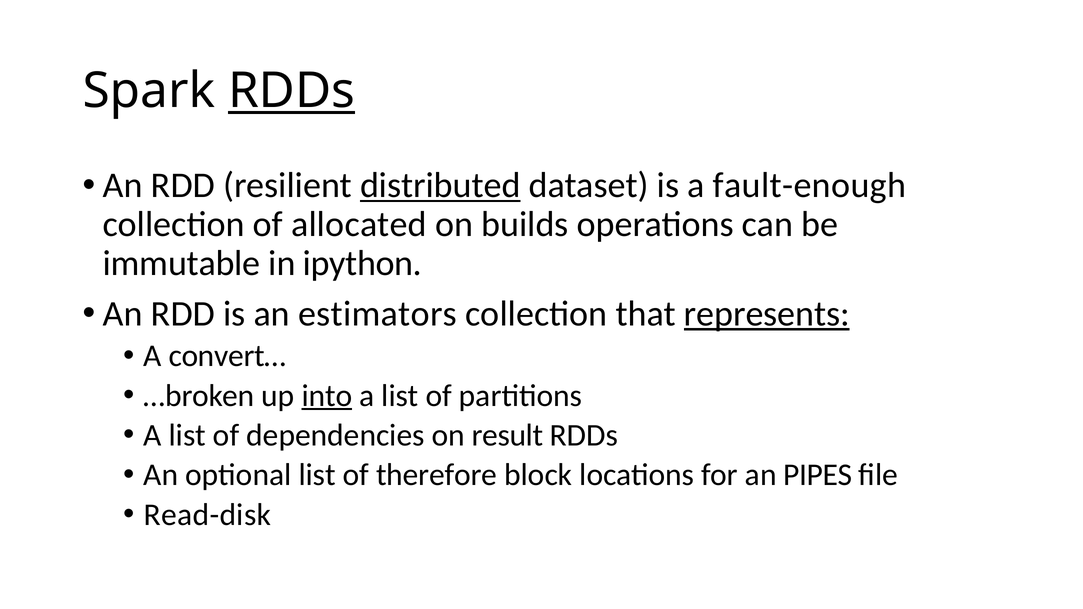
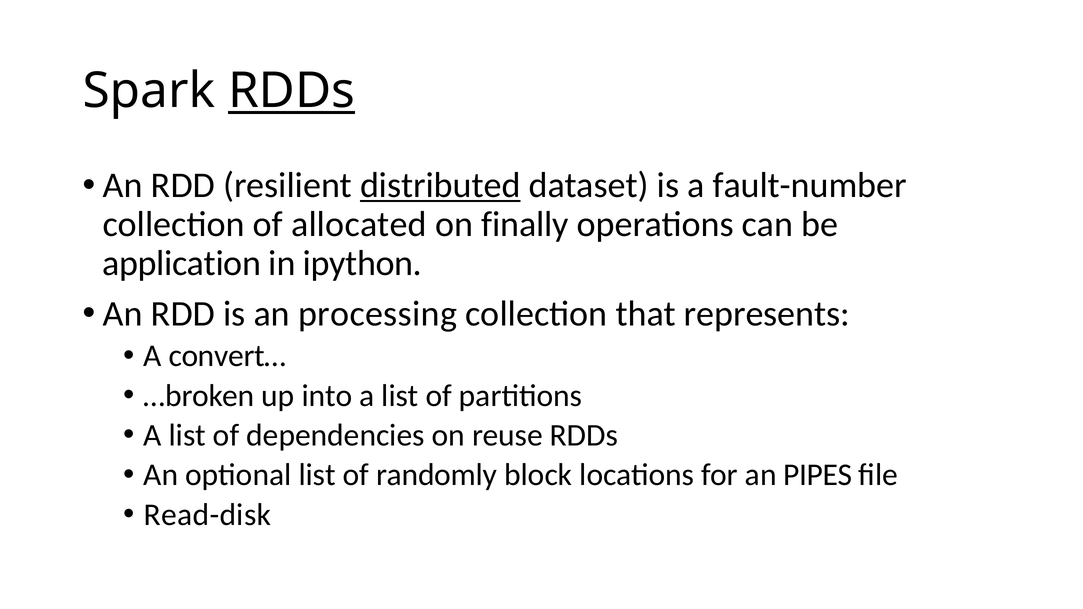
fault-enough: fault-enough -> fault-number
builds: builds -> finally
immutable: immutable -> application
estimators: estimators -> processing
represents underline: present -> none
into underline: present -> none
result: result -> reuse
therefore: therefore -> randomly
